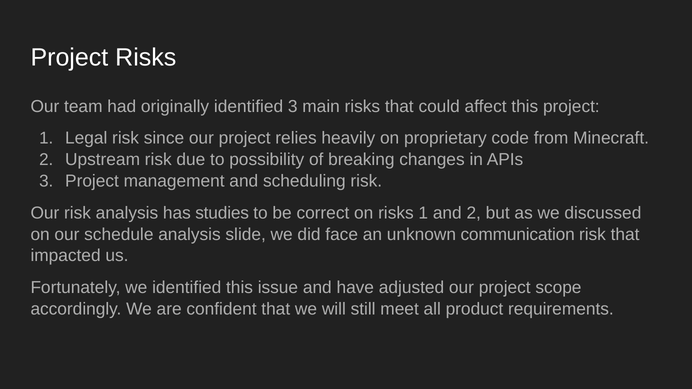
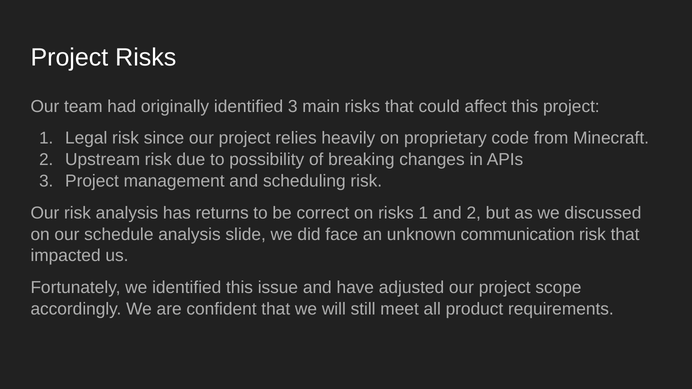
studies: studies -> returns
